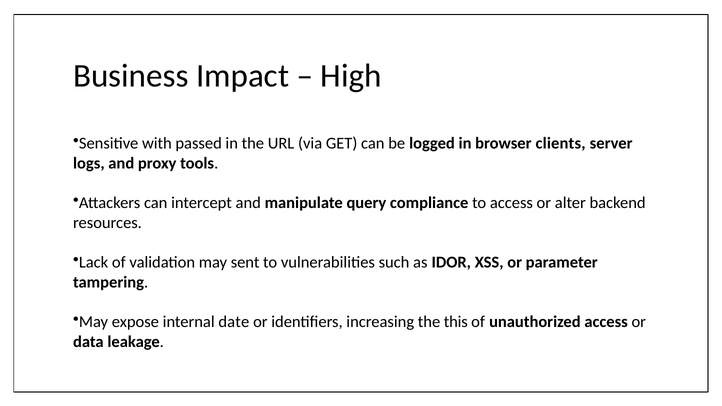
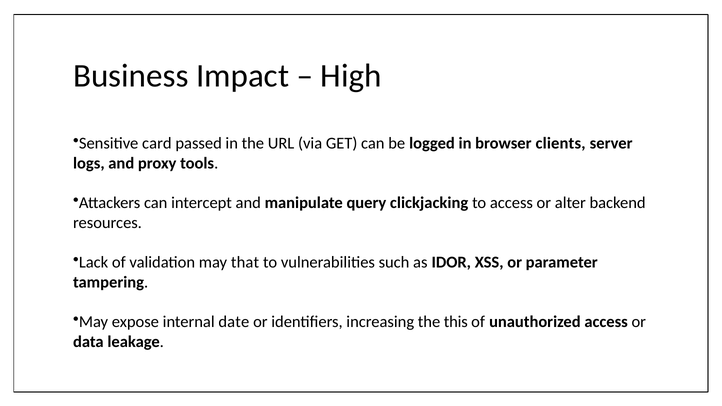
with: with -> card
compliance: compliance -> clickjacking
sent: sent -> that
